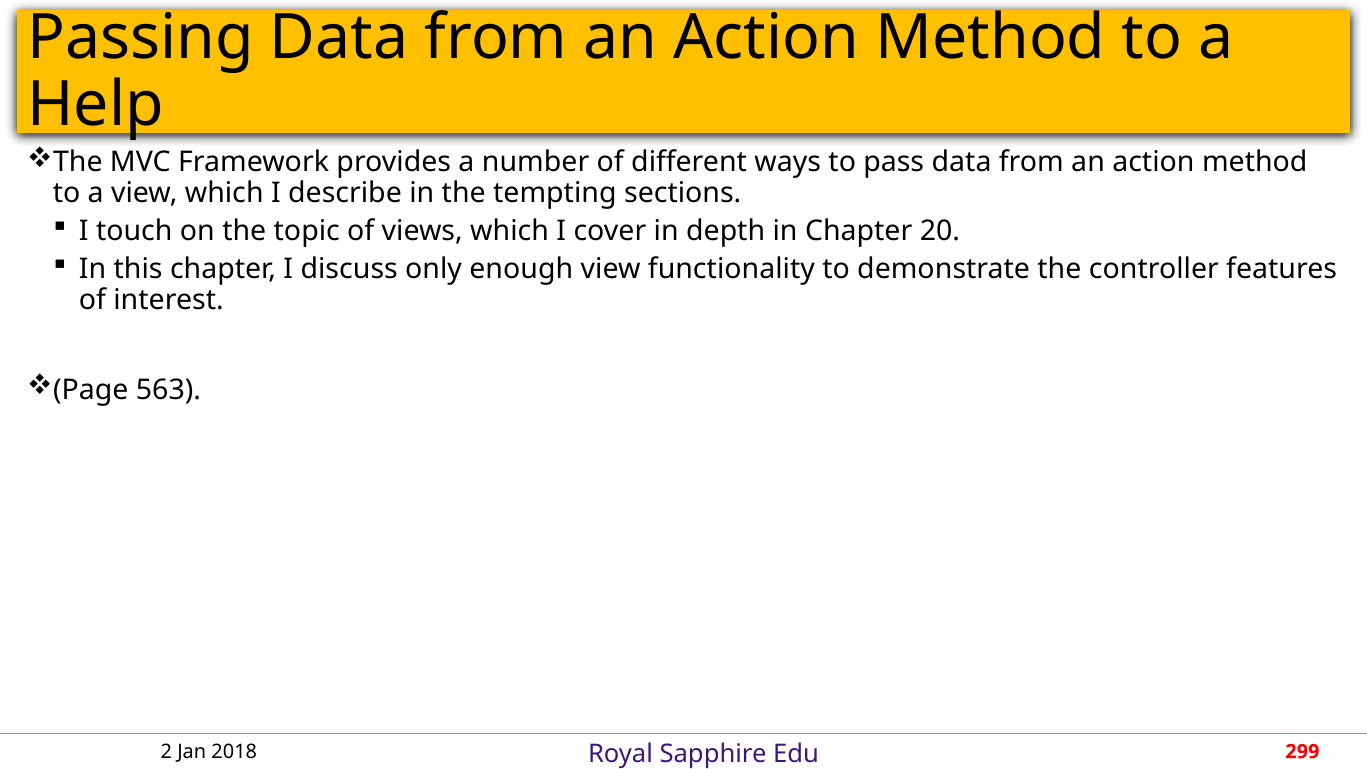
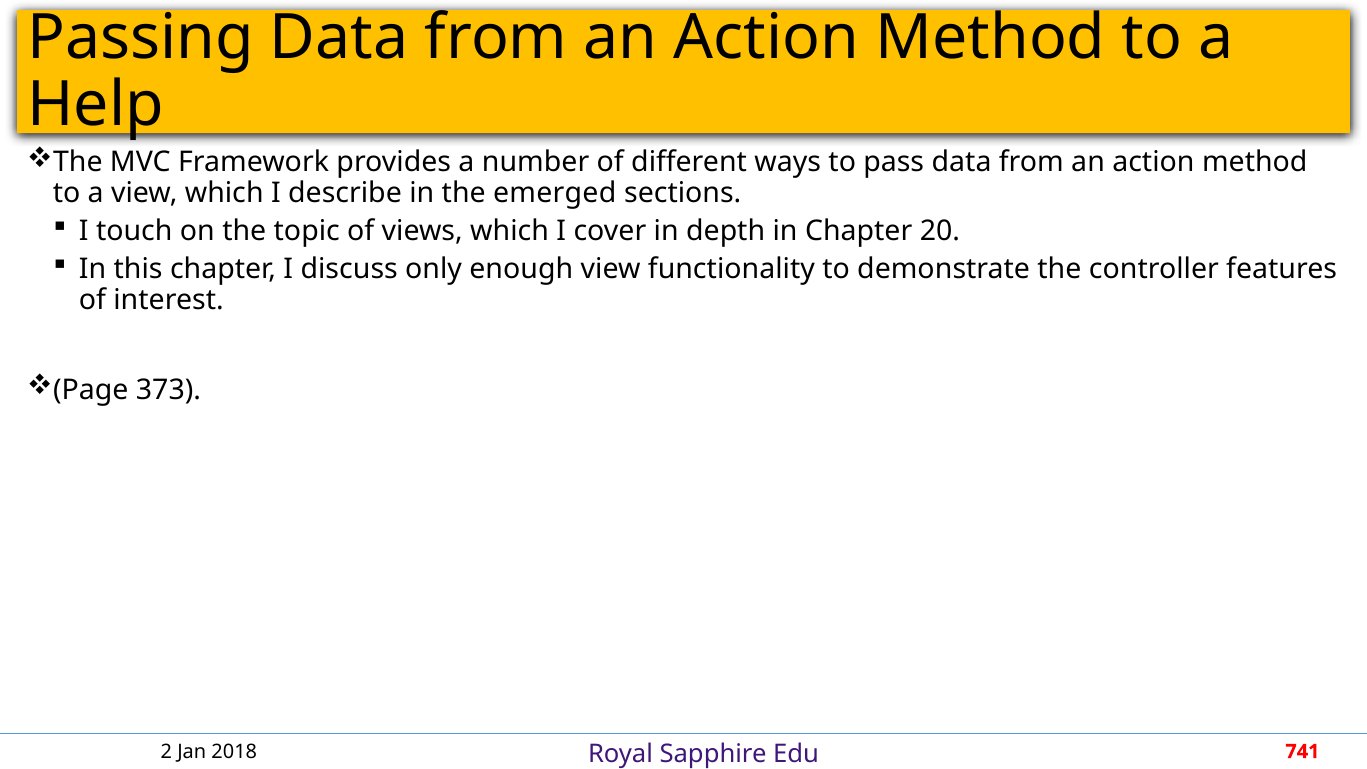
tempting: tempting -> emerged
563: 563 -> 373
299: 299 -> 741
